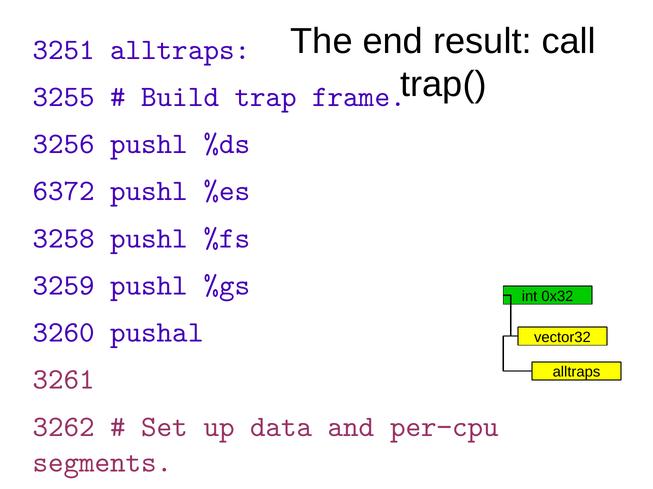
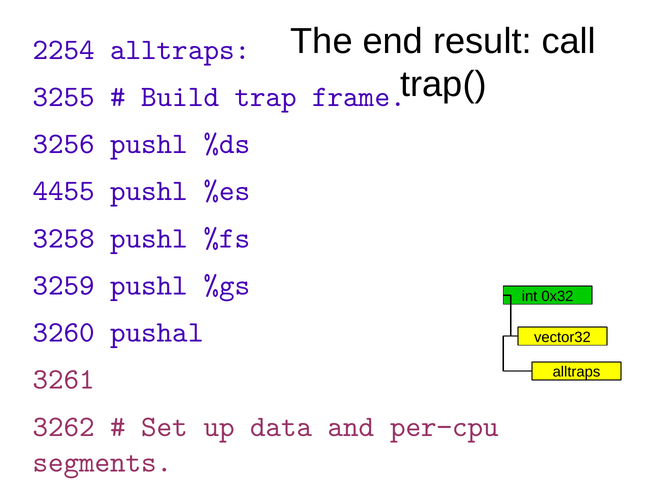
3251: 3251 -> 2254
6372: 6372 -> 4455
